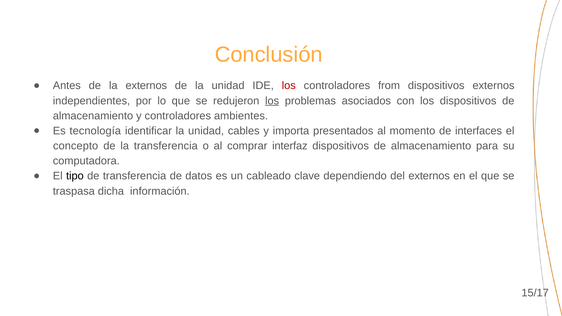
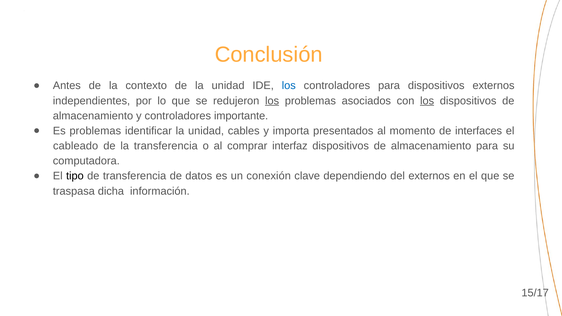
la externos: externos -> contexto
los at (289, 86) colour: red -> blue
controladores from: from -> para
los at (427, 101) underline: none -> present
ambientes: ambientes -> importante
Es tecnología: tecnología -> problemas
concepto: concepto -> cableado
cableado: cableado -> conexión
